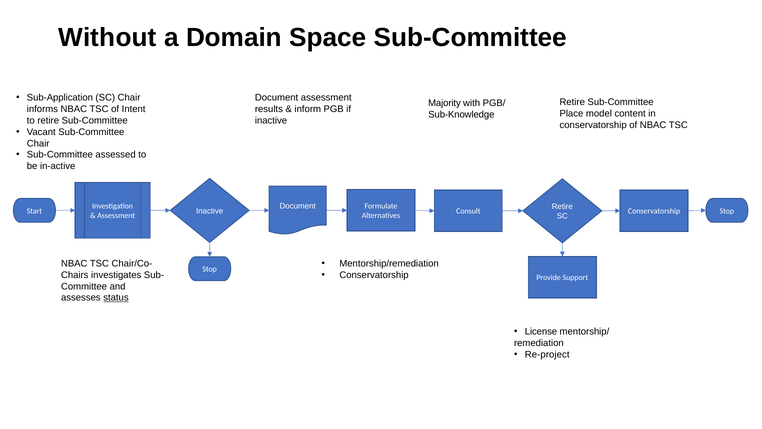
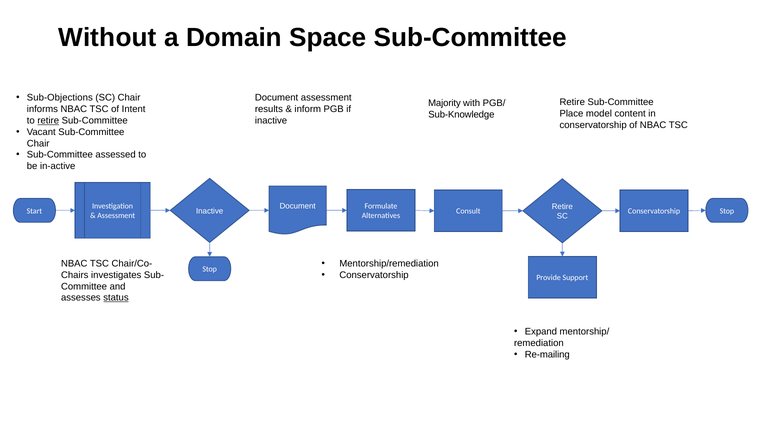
Sub-Application: Sub-Application -> Sub-Objections
retire at (48, 120) underline: none -> present
License: License -> Expand
Re-project: Re-project -> Re-mailing
